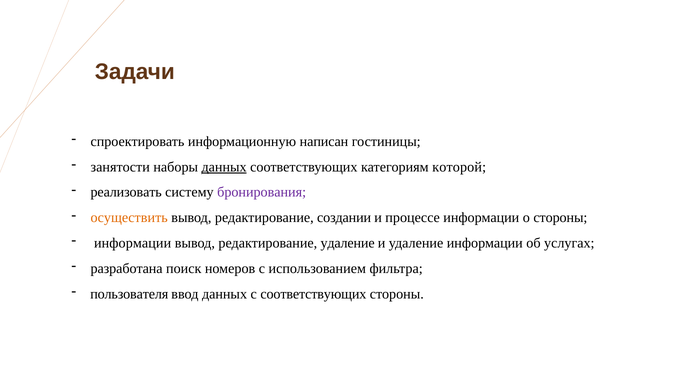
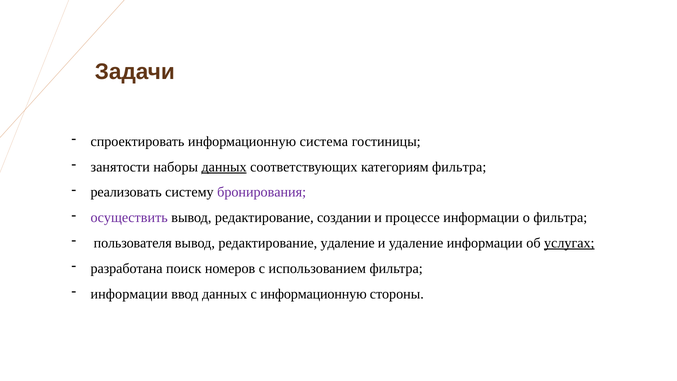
написан: написан -> система
категориям которой: которой -> фильтра
осуществить colour: orange -> purple
о стороны: стороны -> фильтра
информации at (133, 243): информации -> пользователя
услугах underline: none -> present
пользователя at (129, 294): пользователя -> информации
с соответствующих: соответствующих -> информационную
